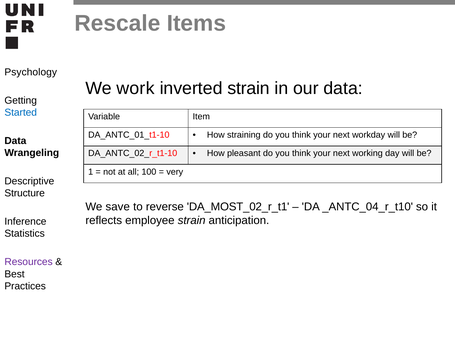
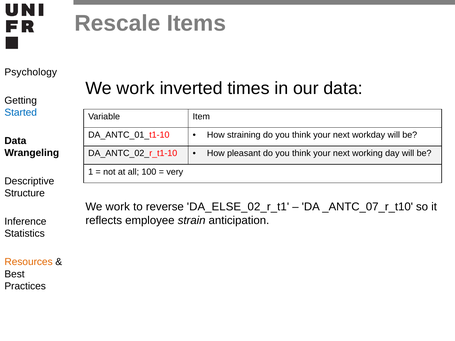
inverted strain: strain -> times
save at (118, 207): save -> work
DA_MOST_02_r_t1: DA_MOST_02_r_t1 -> DA_ELSE_02_r_t1
_ANTC_04_r_t10: _ANTC_04_r_t10 -> _ANTC_07_r_t10
Resources colour: purple -> orange
